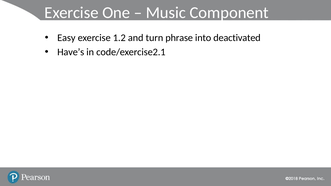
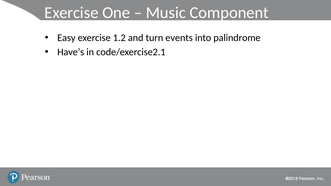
phrase: phrase -> events
deactivated: deactivated -> palindrome
